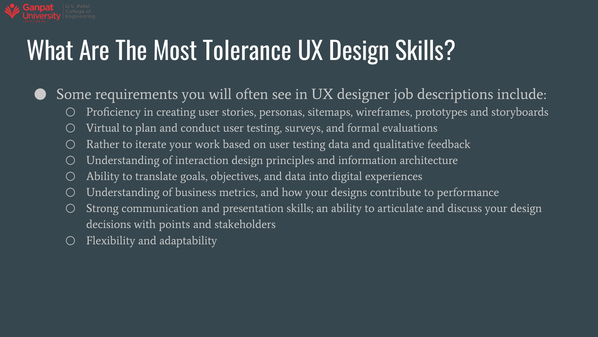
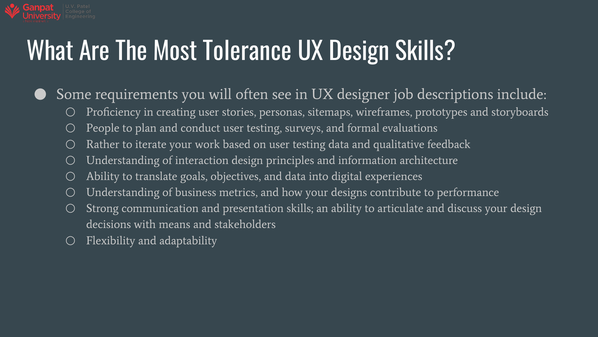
Virtual: Virtual -> People
points: points -> means
